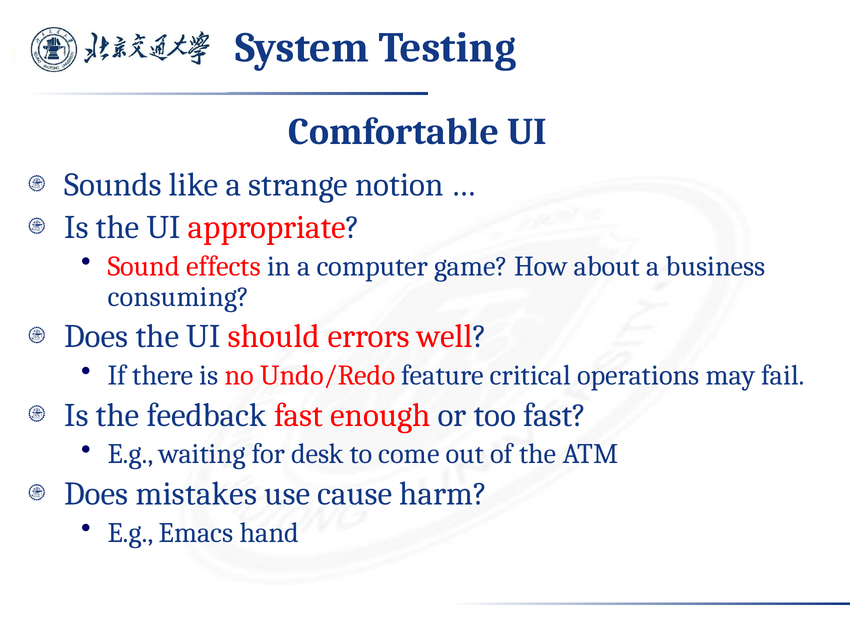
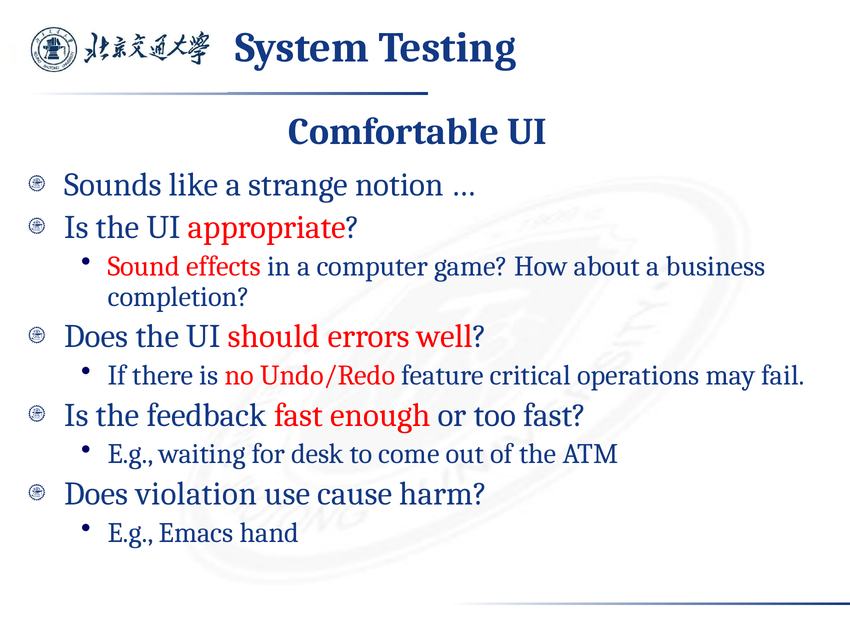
consuming: consuming -> completion
mistakes: mistakes -> violation
